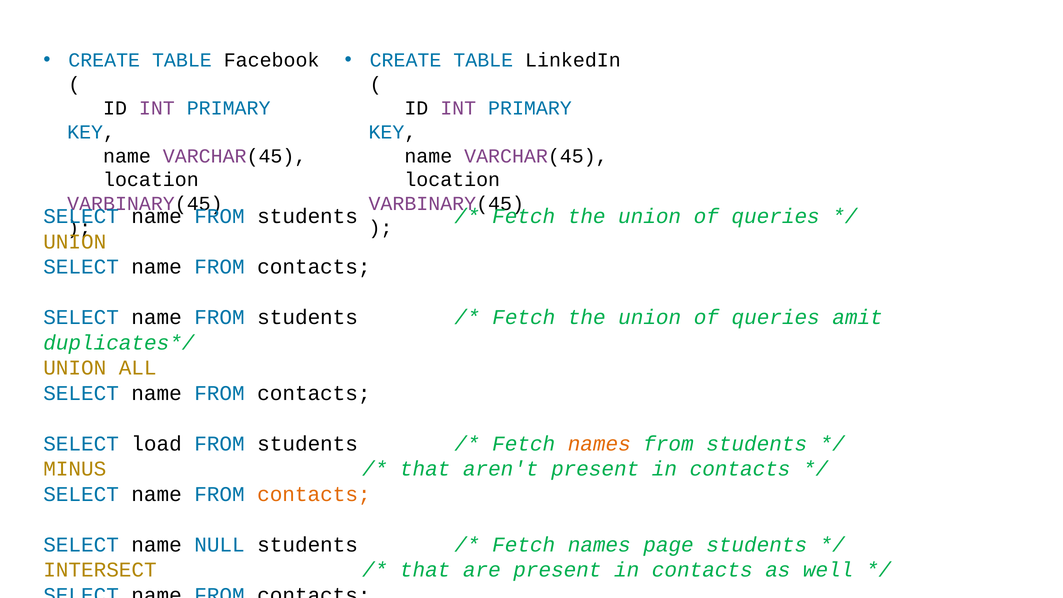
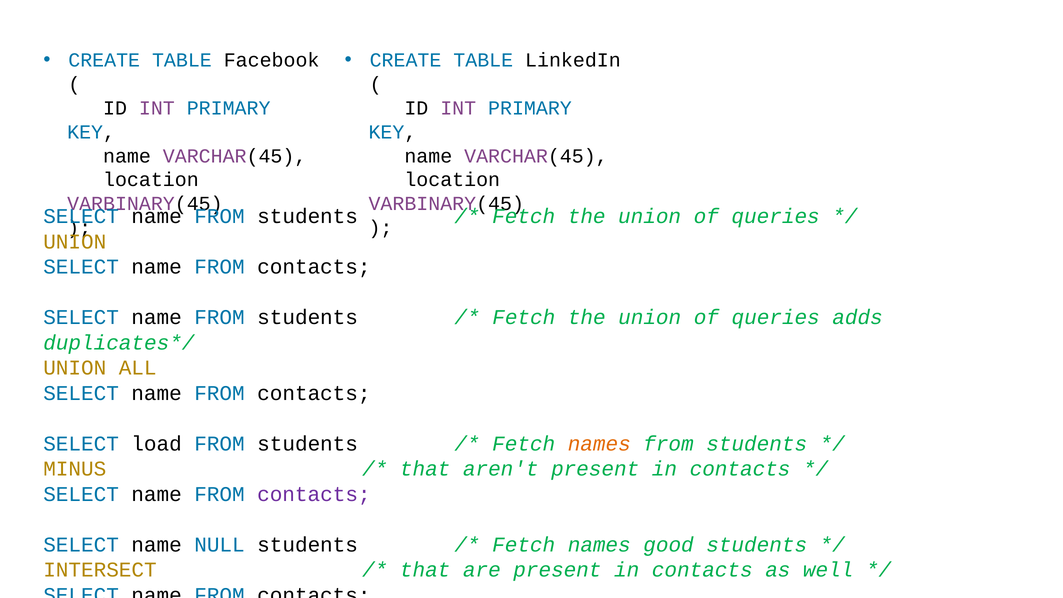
amit: amit -> adds
contacts at (314, 494) colour: orange -> purple
page: page -> good
